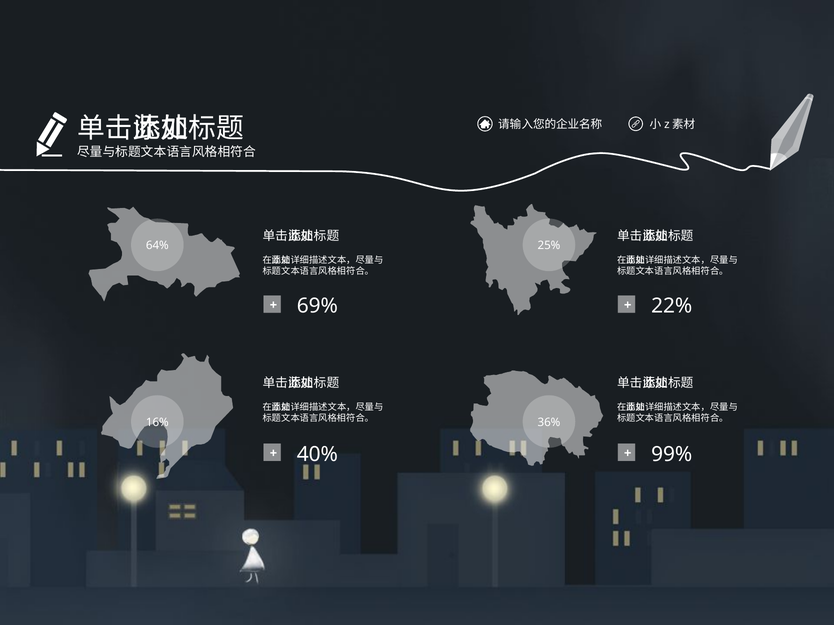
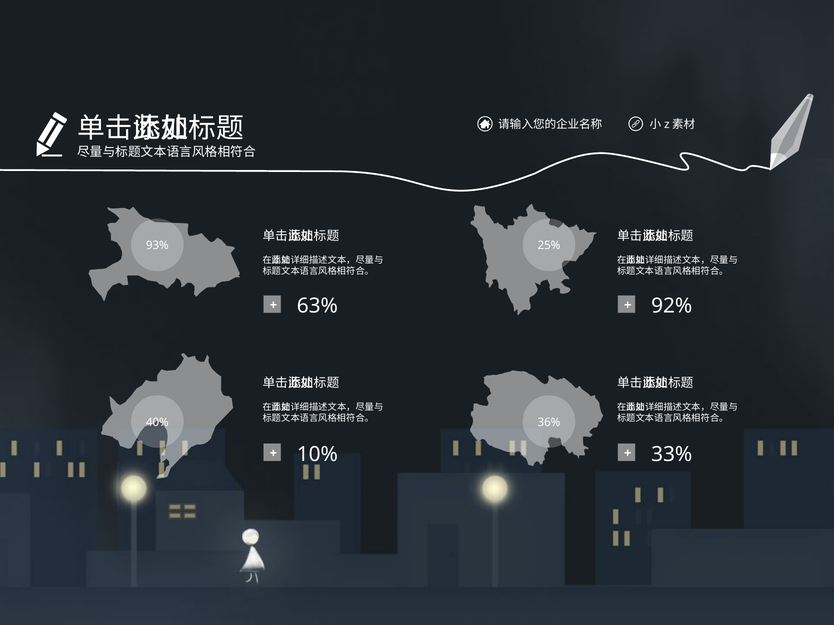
64%: 64% -> 93%
69%: 69% -> 63%
22%: 22% -> 92%
16%: 16% -> 40%
40%: 40% -> 10%
99%: 99% -> 33%
